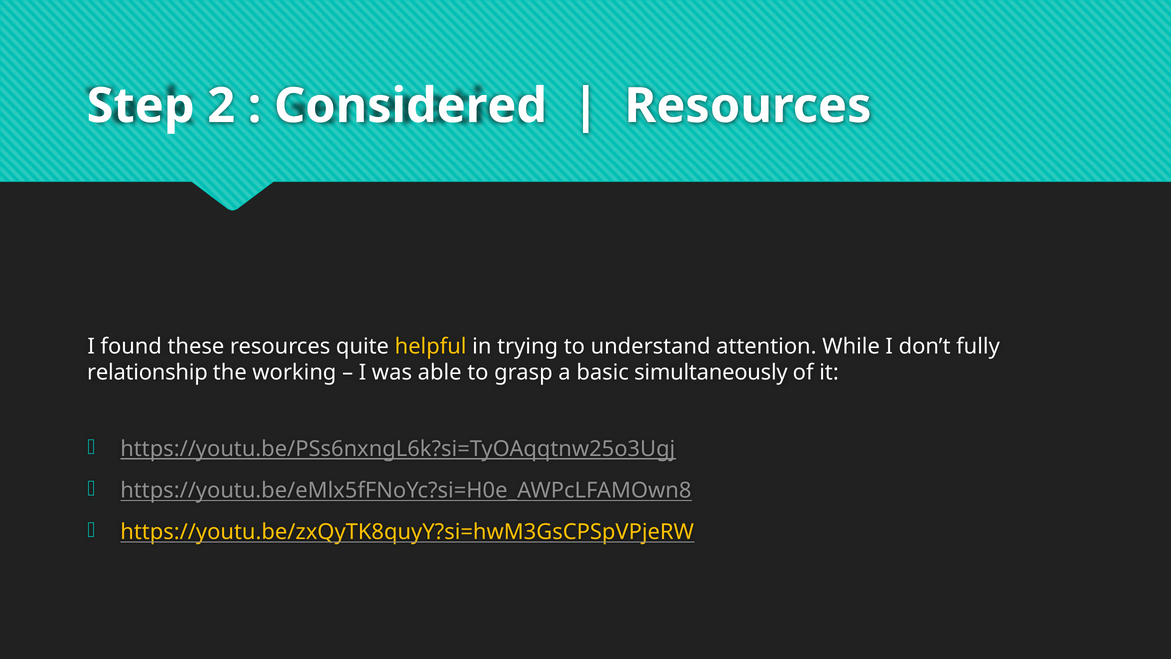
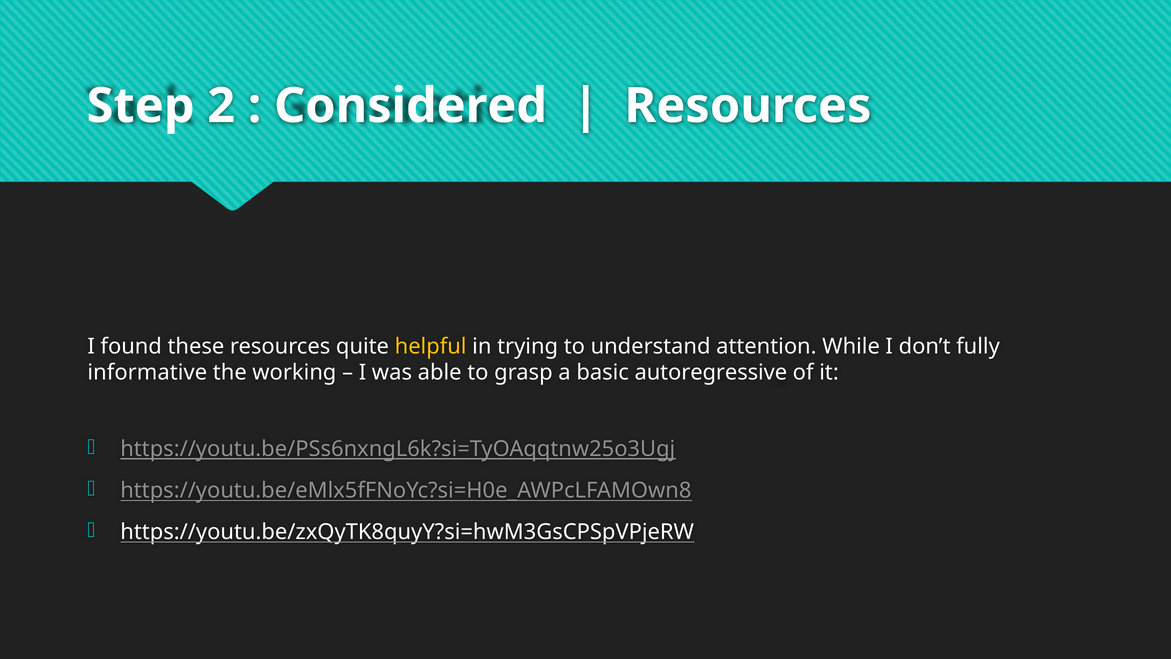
relationship: relationship -> informative
simultaneously: simultaneously -> autoregressive
https://youtu.be/zxQyTK8quyY?si=hwM3GsCPSpVPjeRW colour: yellow -> white
